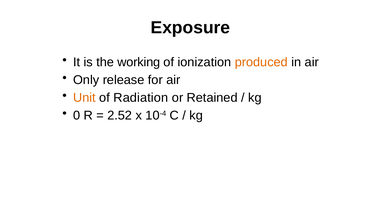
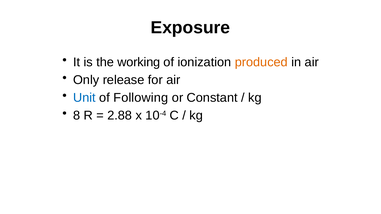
Unit colour: orange -> blue
Radiation: Radiation -> Following
Retained: Retained -> Constant
0: 0 -> 8
2.52: 2.52 -> 2.88
